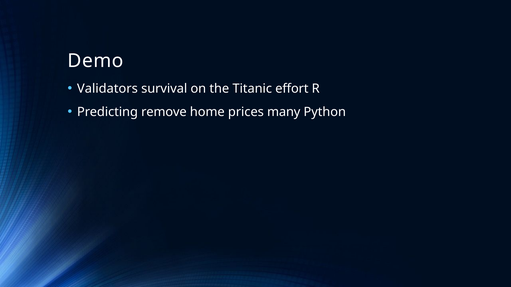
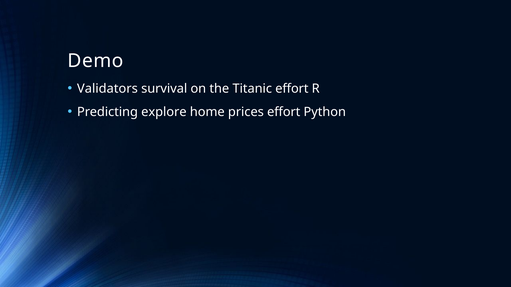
remove: remove -> explore
prices many: many -> effort
